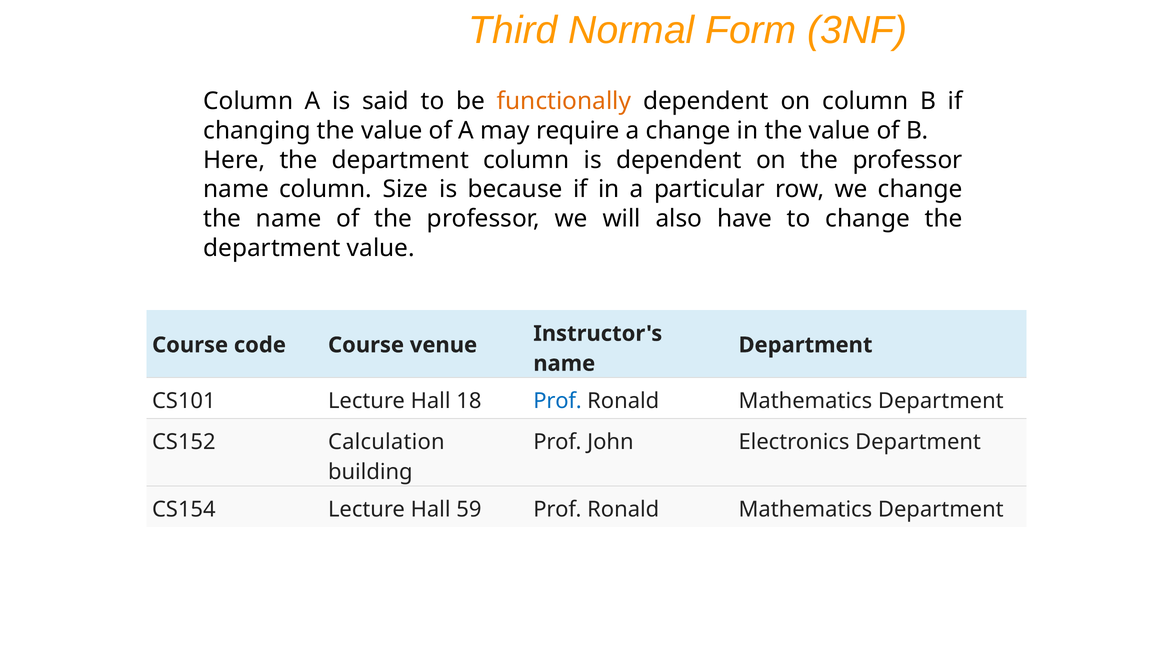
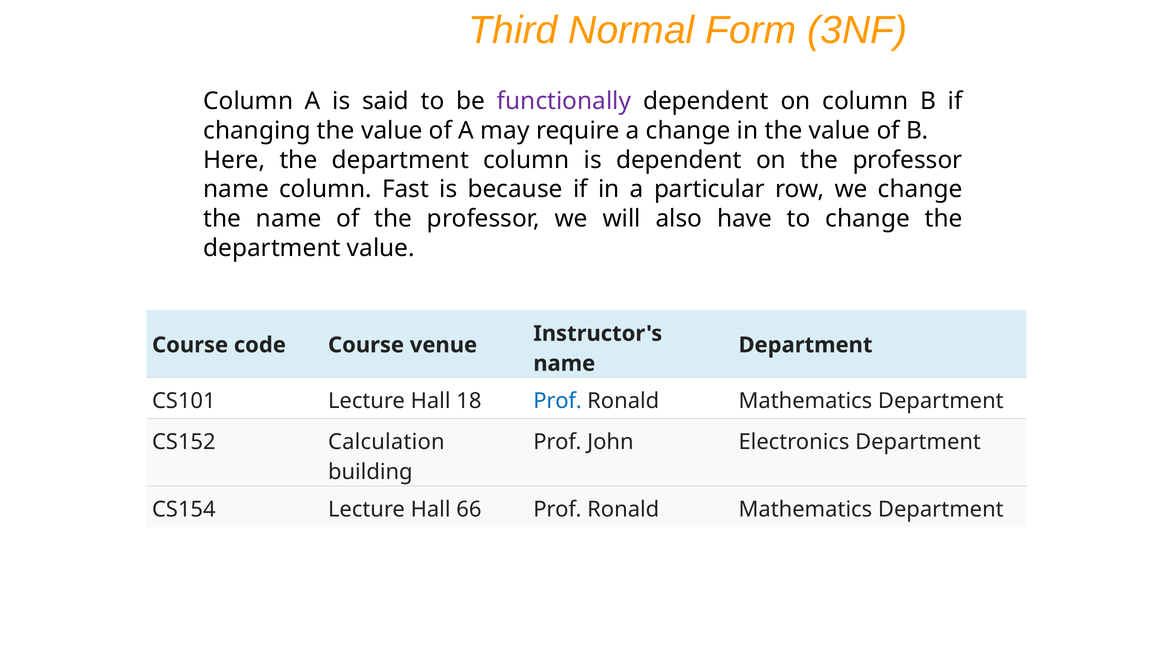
functionally colour: orange -> purple
Size: Size -> Fast
59: 59 -> 66
